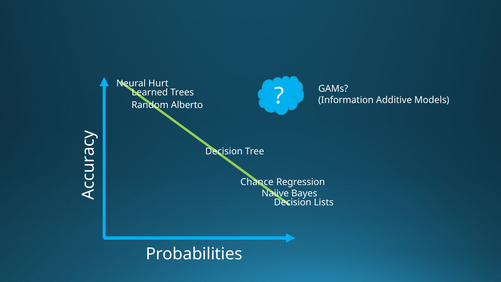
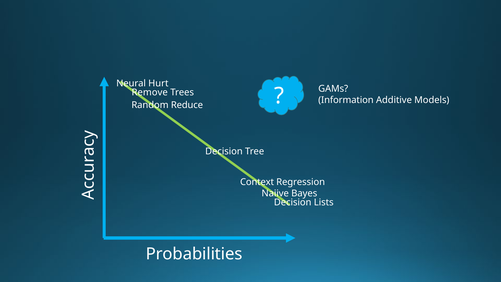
Learned: Learned -> Remove
Alberto: Alberto -> Reduce
Chance: Chance -> Context
